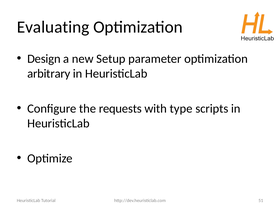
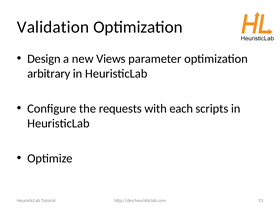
Evaluating: Evaluating -> Validation
Setup: Setup -> Views
type: type -> each
